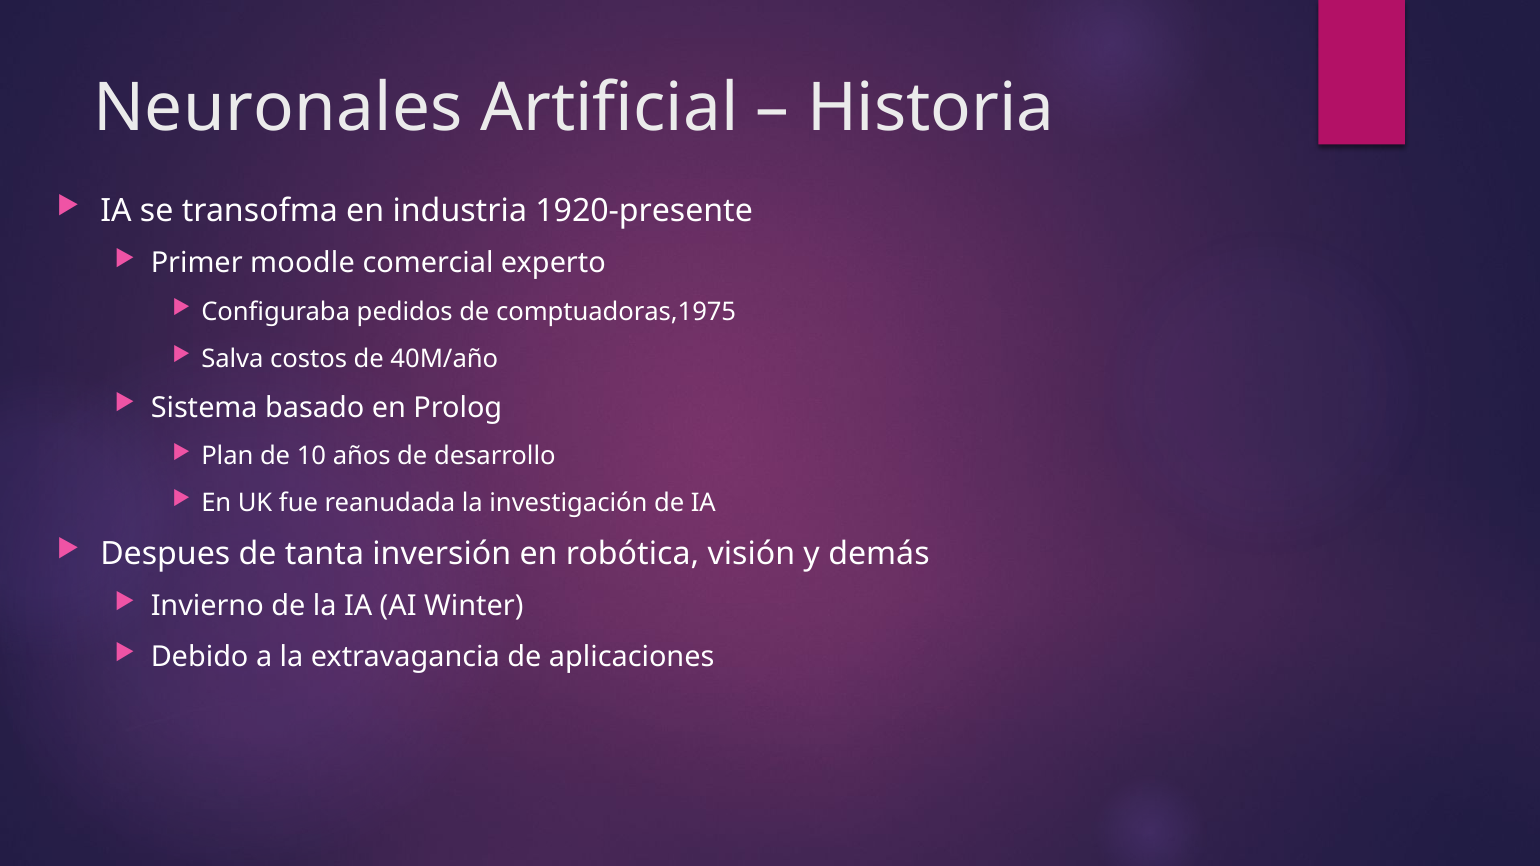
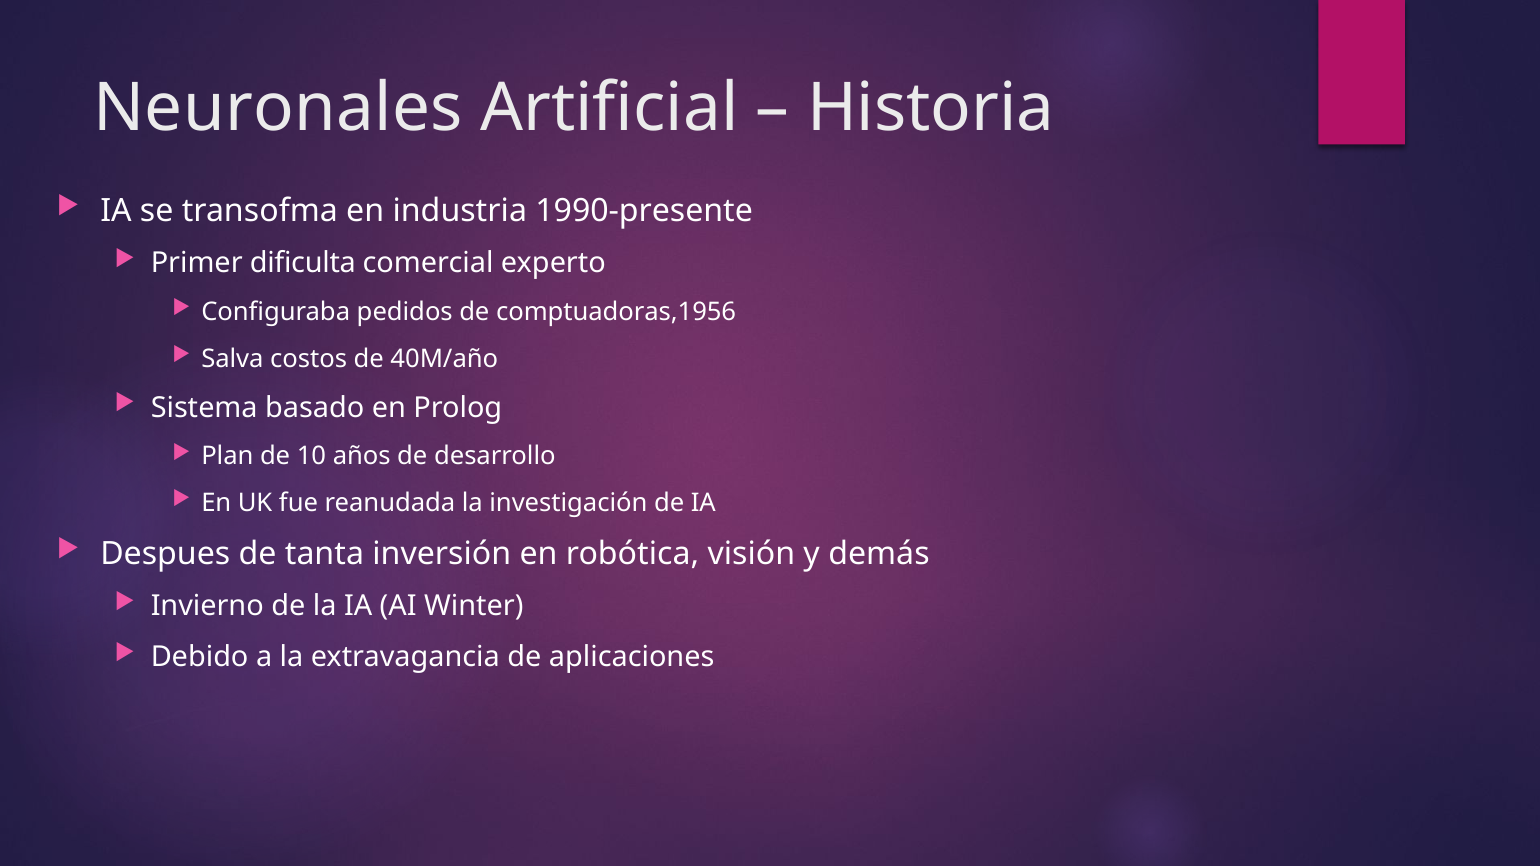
1920-presente: 1920-presente -> 1990-presente
moodle: moodle -> dificulta
comptuadoras,1975: comptuadoras,1975 -> comptuadoras,1956
